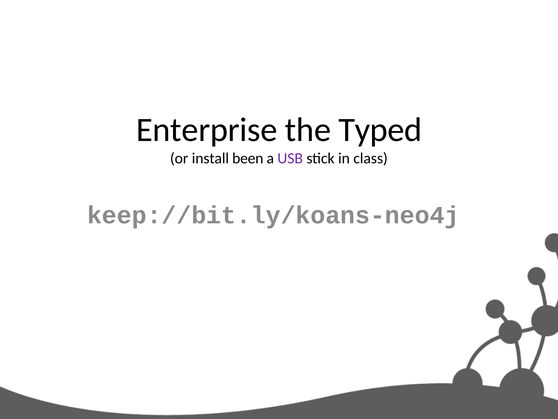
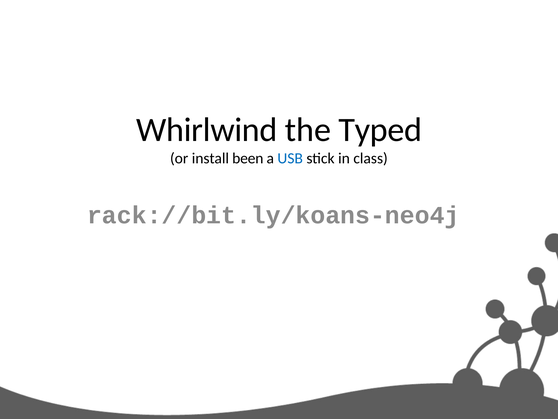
Enterprise: Enterprise -> Whirlwind
USB colour: purple -> blue
keep://bit.ly/koans-neo4j: keep://bit.ly/koans-neo4j -> rack://bit.ly/koans-neo4j
